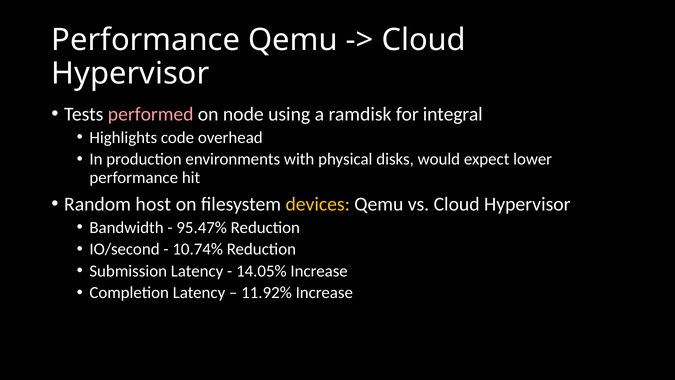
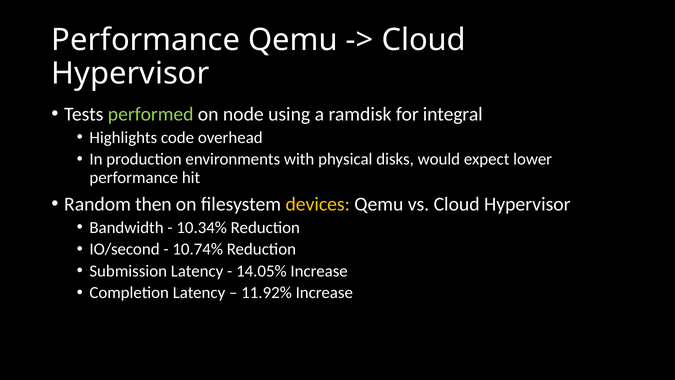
performed colour: pink -> light green
host: host -> then
95.47%: 95.47% -> 10.34%
